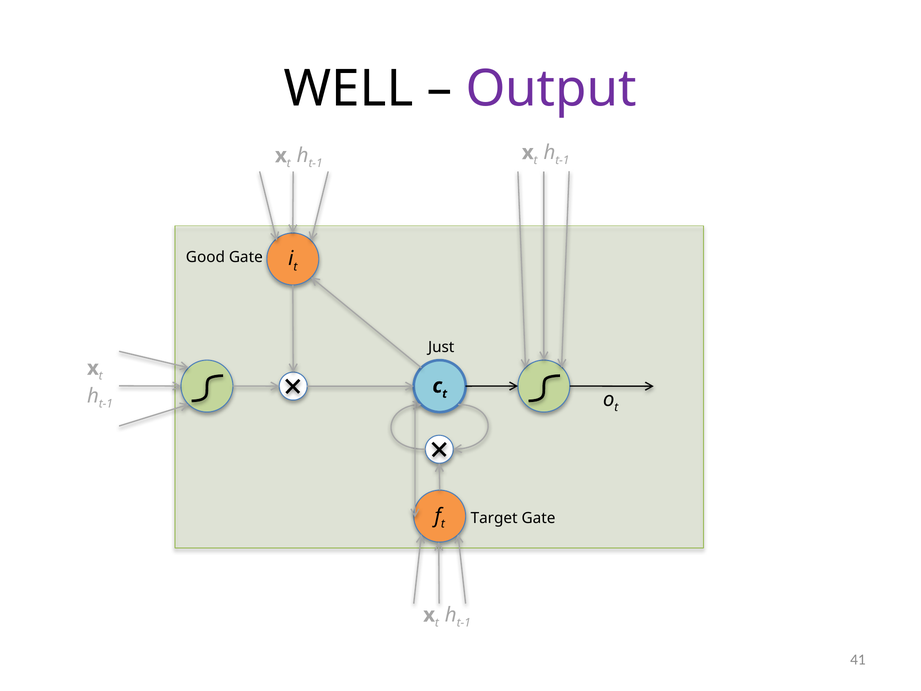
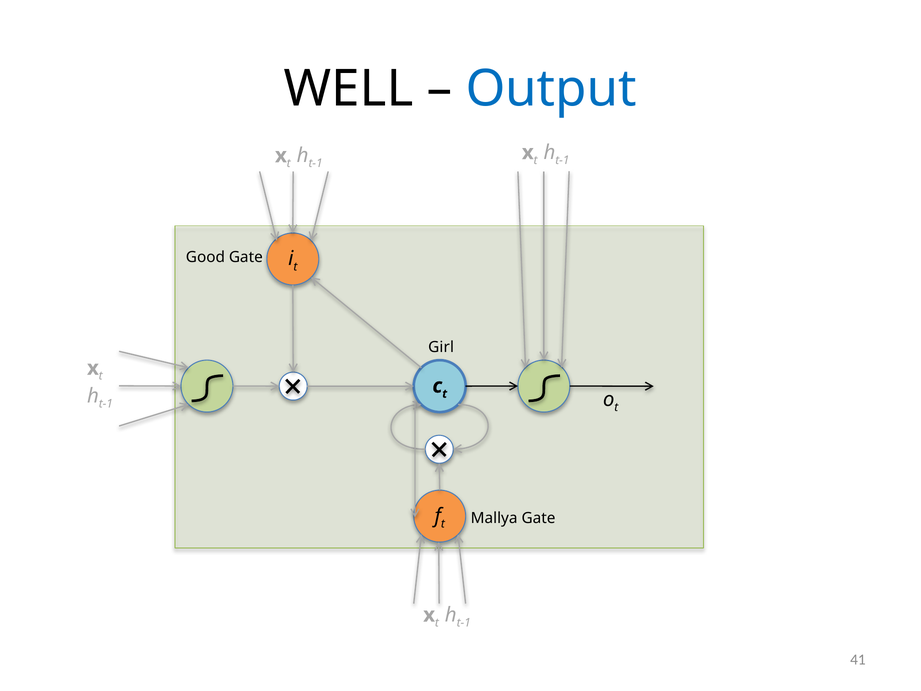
Output colour: purple -> blue
Just: Just -> Girl
Target: Target -> Mallya
